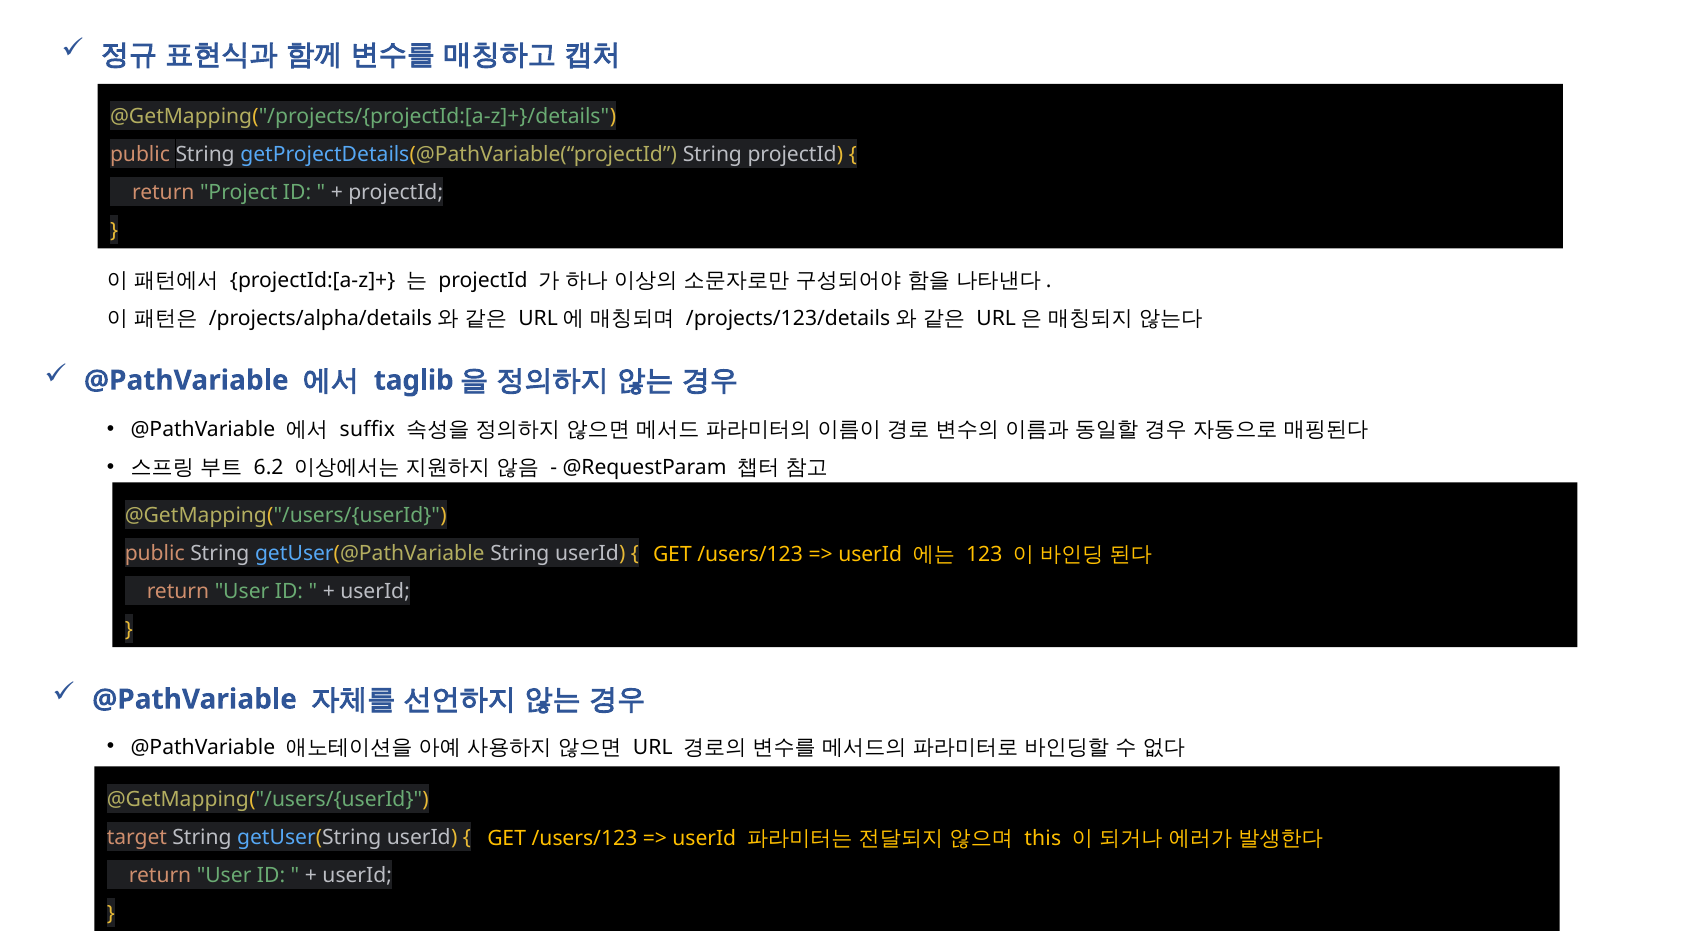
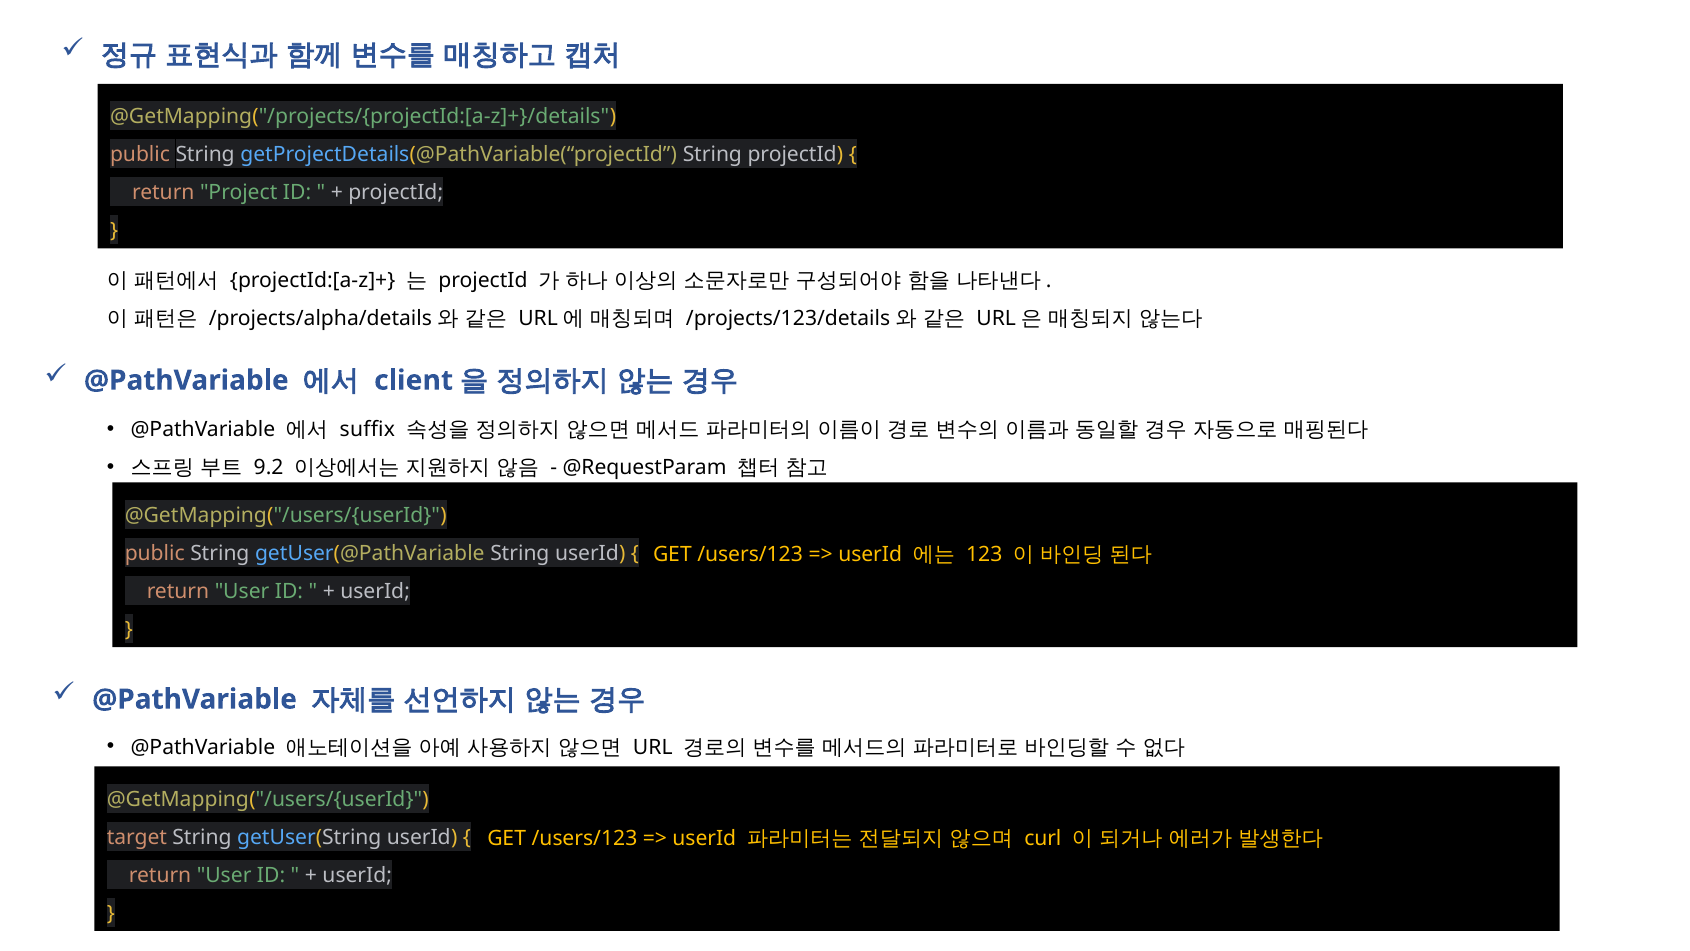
taglib: taglib -> client
6.2: 6.2 -> 9.2
this: this -> curl
